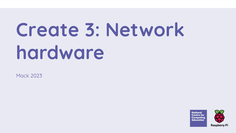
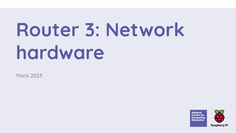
Create: Create -> Router
